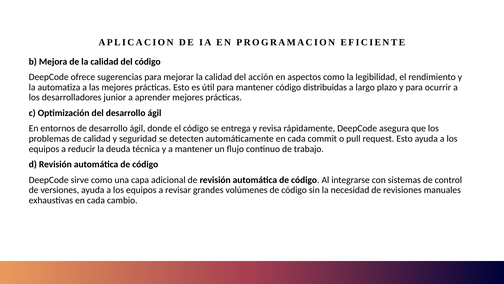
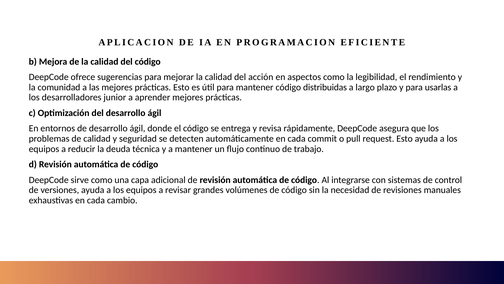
automatiza: automatiza -> comunidad
ocurrir: ocurrir -> usarlas
